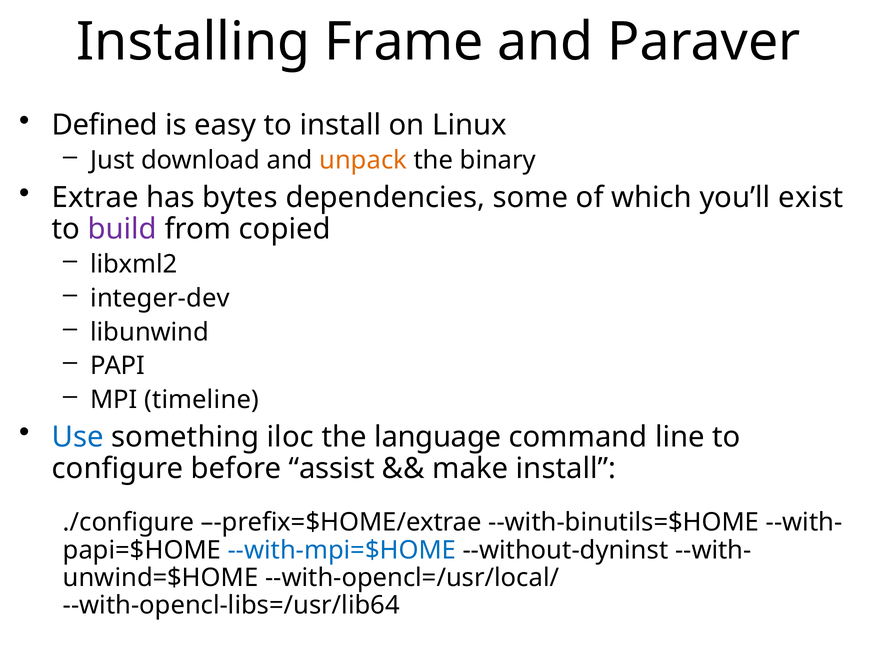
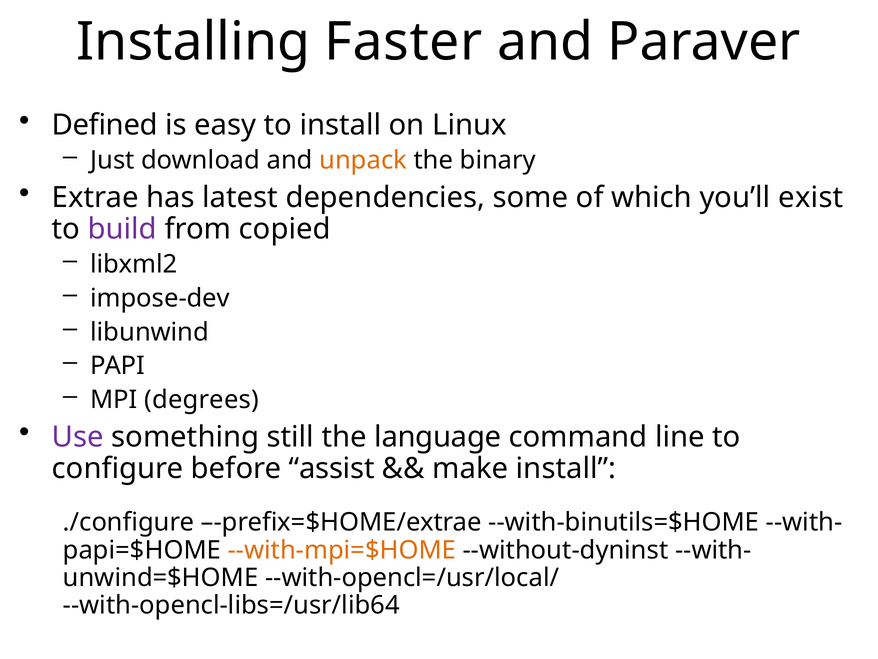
Frame: Frame -> Faster
bytes: bytes -> latest
integer-dev: integer-dev -> impose-dev
timeline: timeline -> degrees
Use colour: blue -> purple
iloc: iloc -> still
--with-mpi=$HOME colour: blue -> orange
